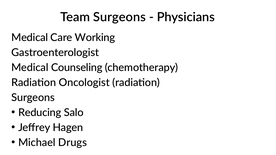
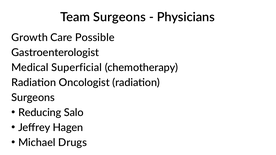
Medical at (30, 38): Medical -> Growth
Working: Working -> Possible
Counseling: Counseling -> Superficial
